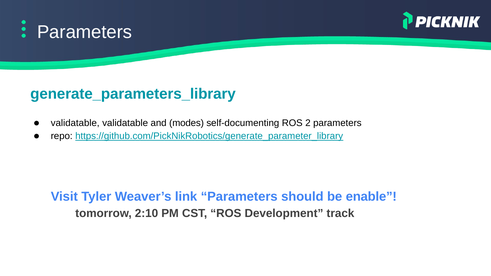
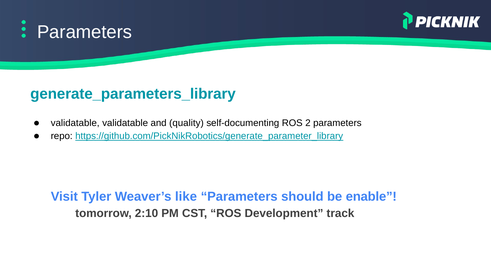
modes: modes -> quality
link: link -> like
